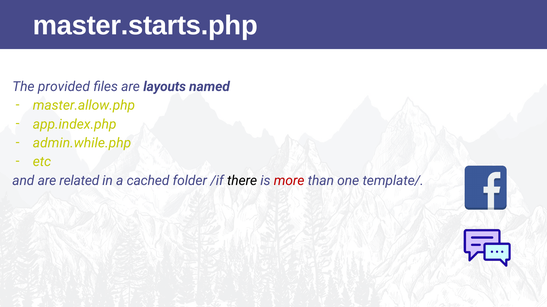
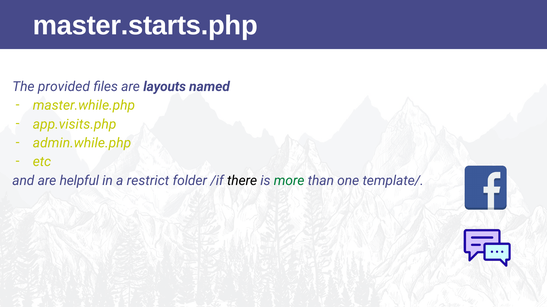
master.allow.php: master.allow.php -> master.while.php
app.index.php: app.index.php -> app.visits.php
related: related -> helpful
cached: cached -> restrict
more colour: red -> green
